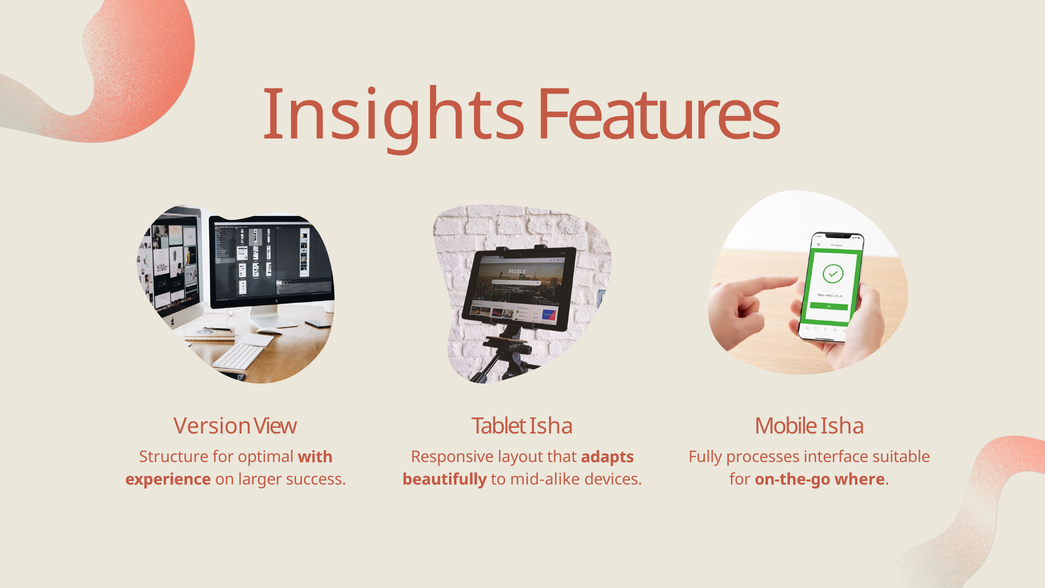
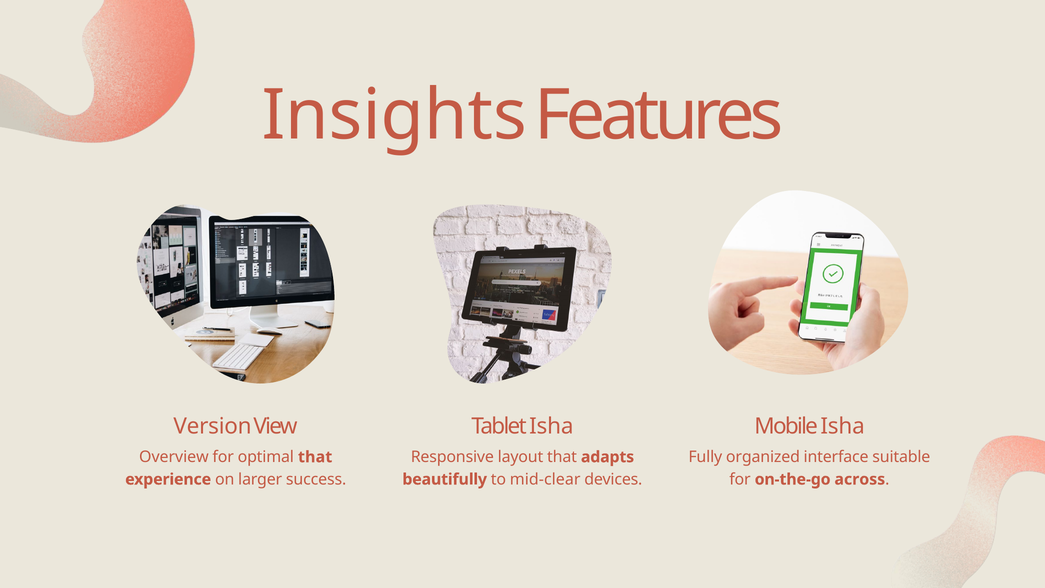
Structure: Structure -> Overview
optimal with: with -> that
processes: processes -> organized
where: where -> across
mid-alike: mid-alike -> mid-clear
